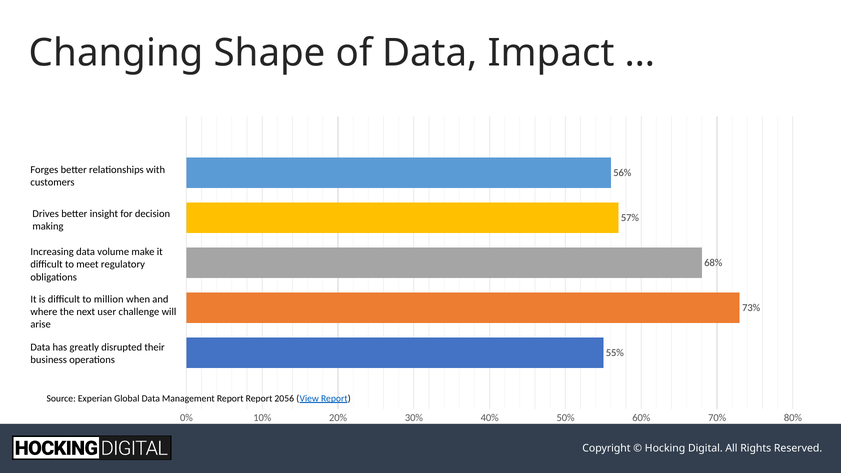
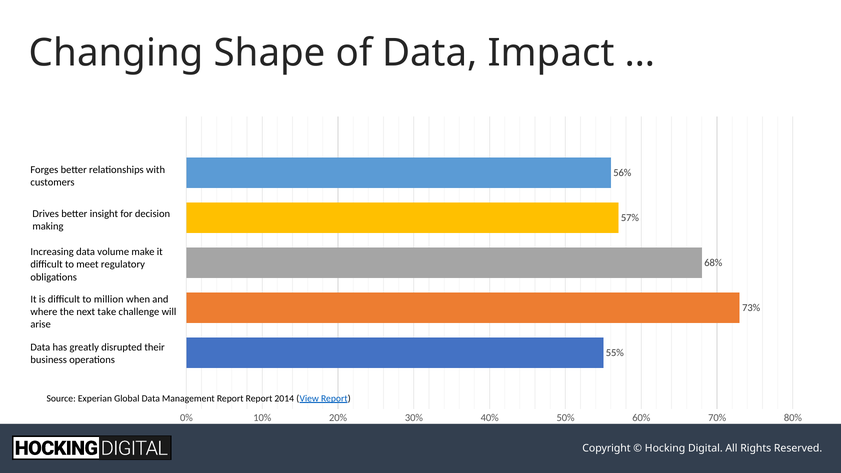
user: user -> take
2056: 2056 -> 2014
